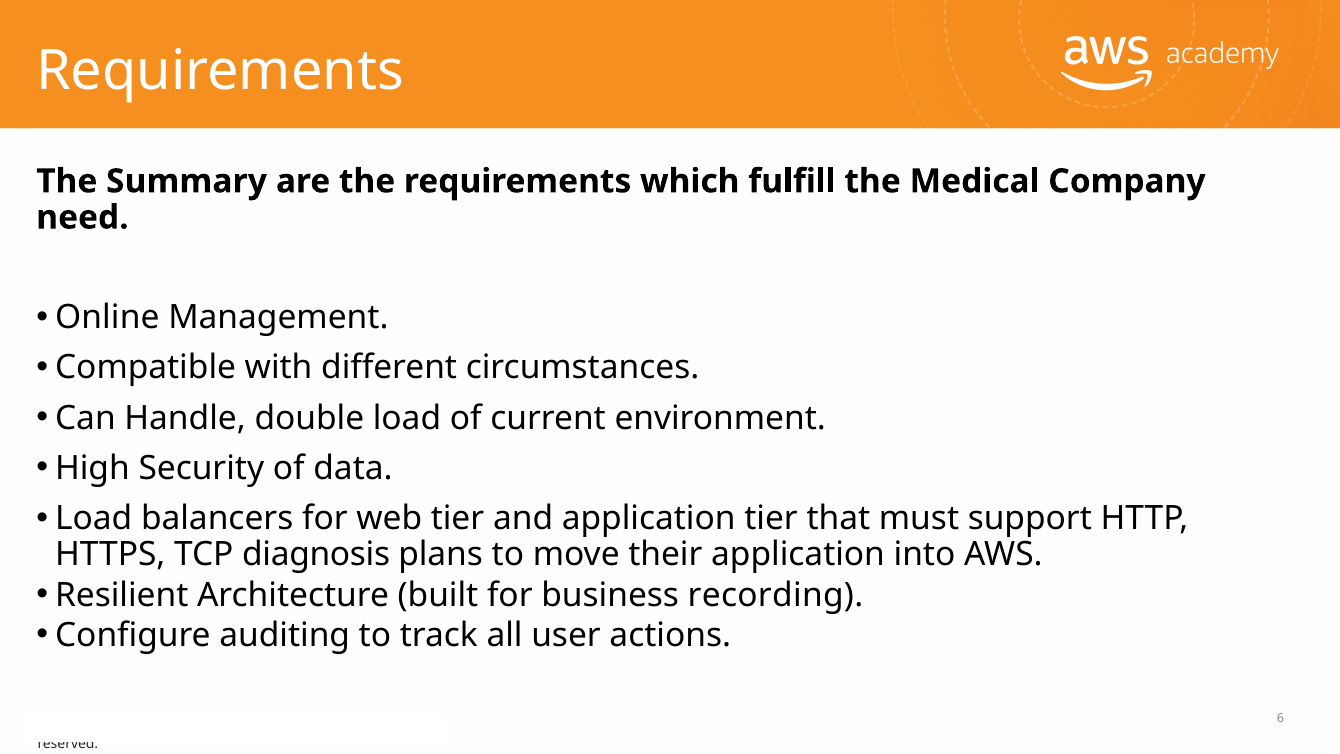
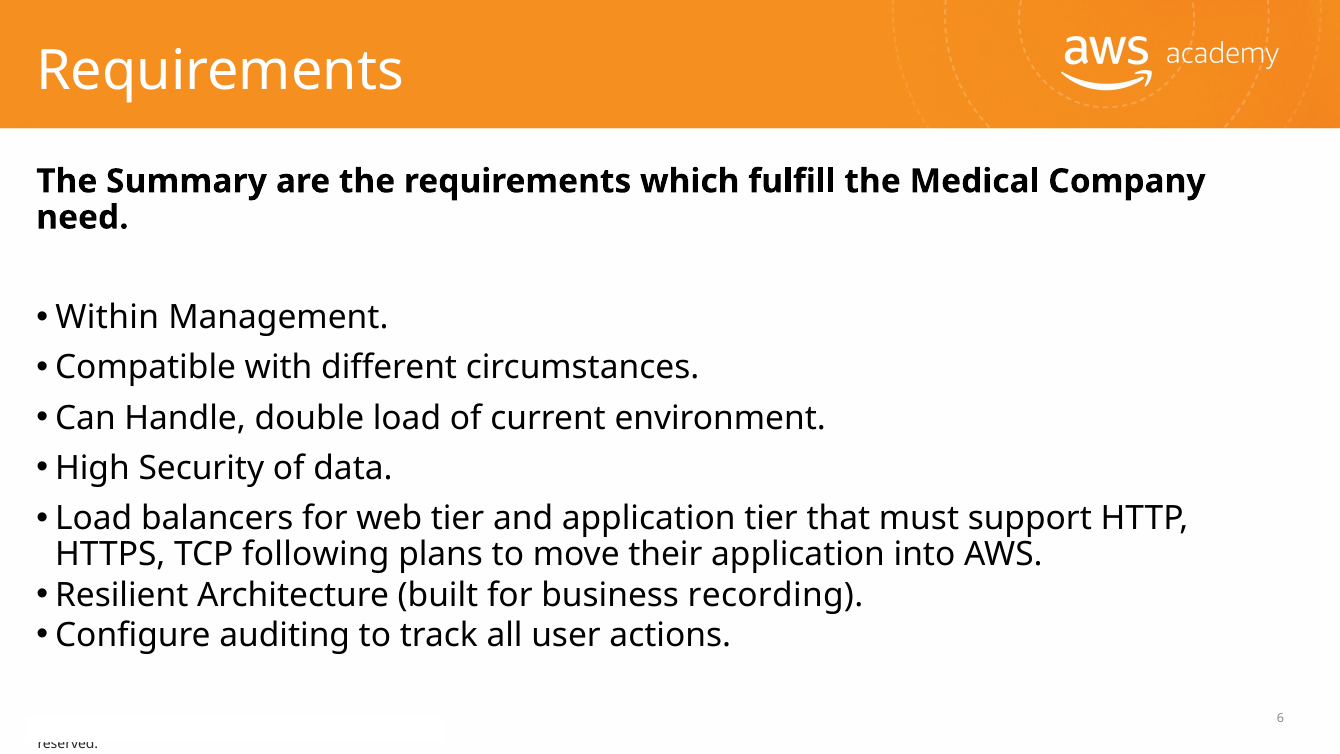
Online: Online -> Within
diagnosis: diagnosis -> following
